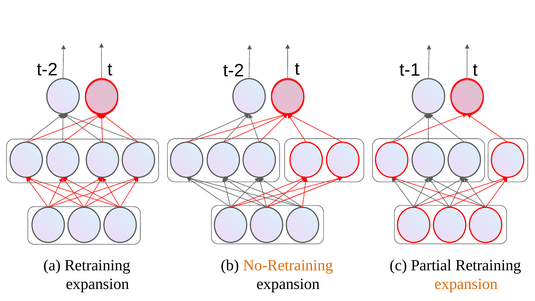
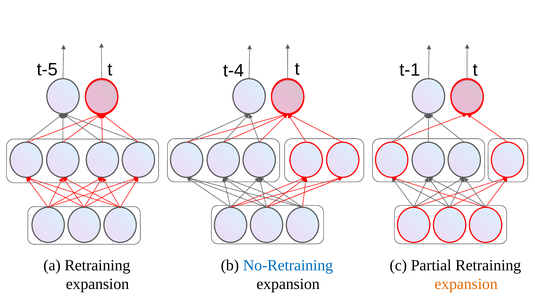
t-2 at (47, 69): t-2 -> t-5
t t-2: t-2 -> t-4
No-Retraining colour: orange -> blue
